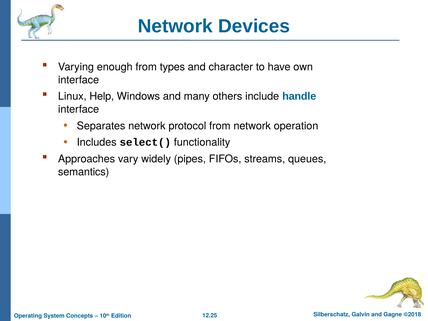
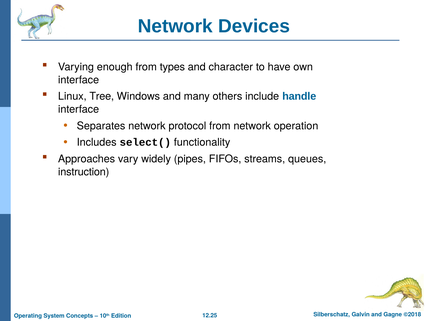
Help: Help -> Tree
semantics: semantics -> instruction
